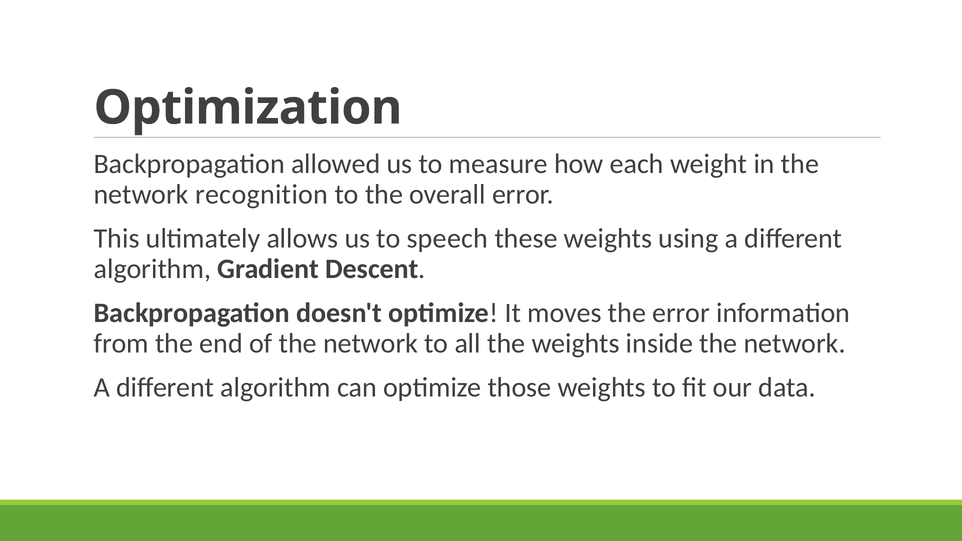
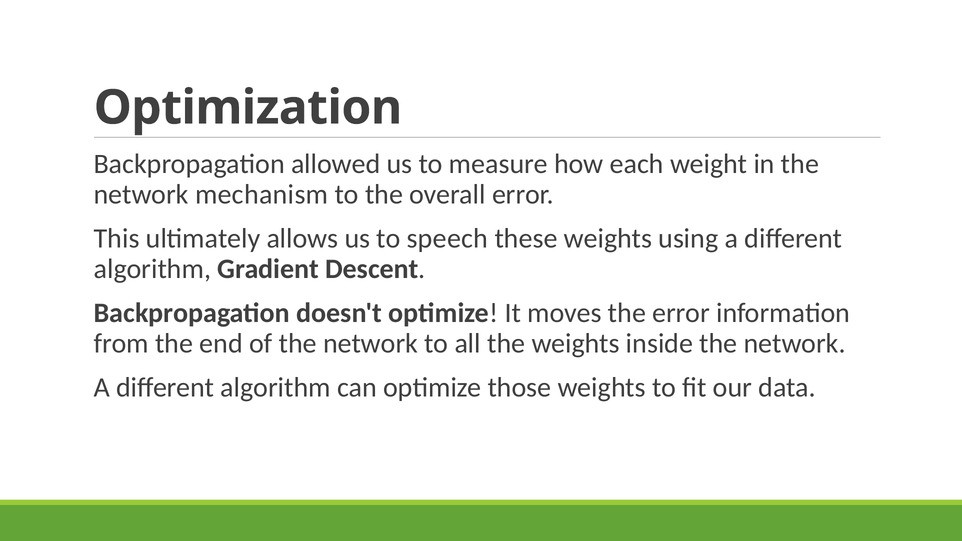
recognition: recognition -> mechanism
